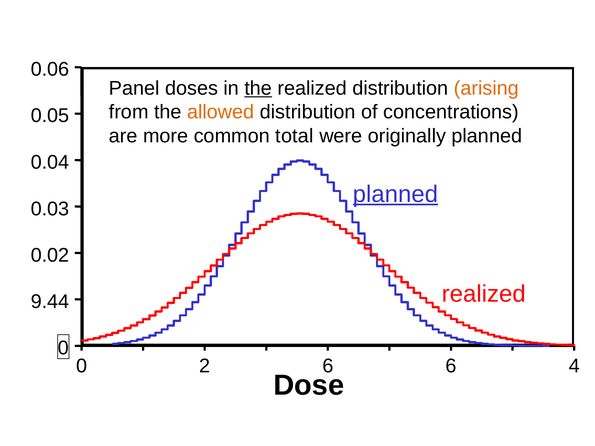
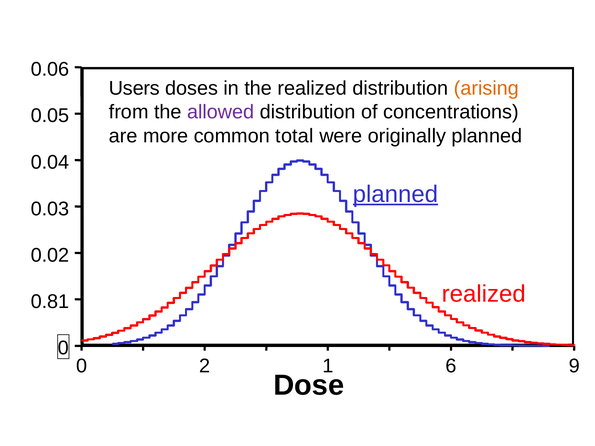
Panel: Panel -> Users
the at (258, 88) underline: present -> none
allowed colour: orange -> purple
9.44: 9.44 -> 0.81
2 6: 6 -> 1
4: 4 -> 9
